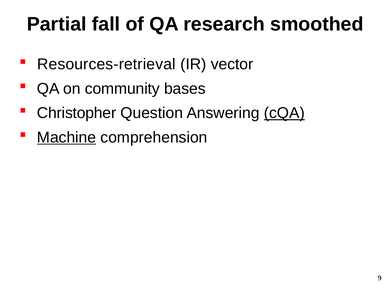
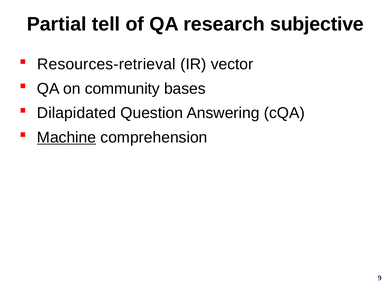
fall: fall -> tell
smoothed: smoothed -> subjective
Christopher: Christopher -> Dilapidated
cQA underline: present -> none
